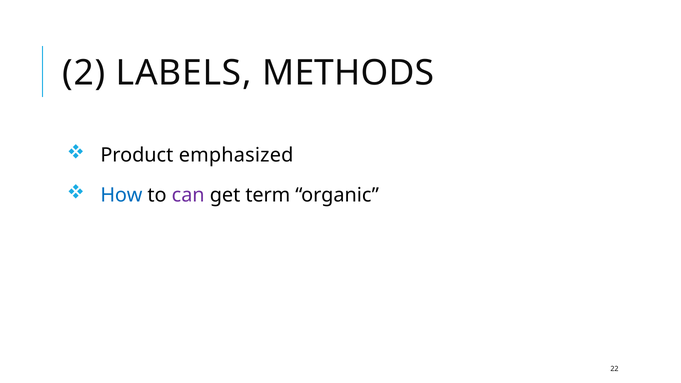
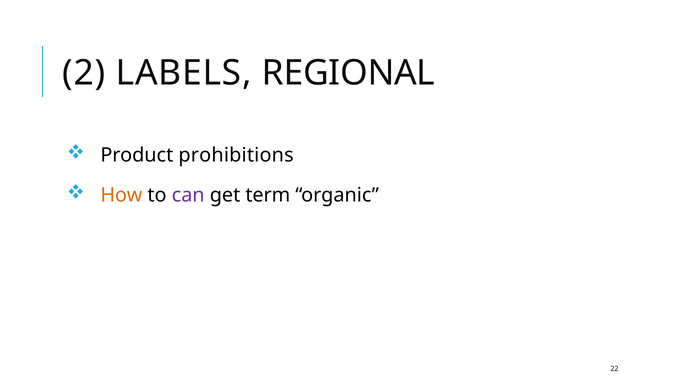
METHODS: METHODS -> REGIONAL
emphasized: emphasized -> prohibitions
How colour: blue -> orange
